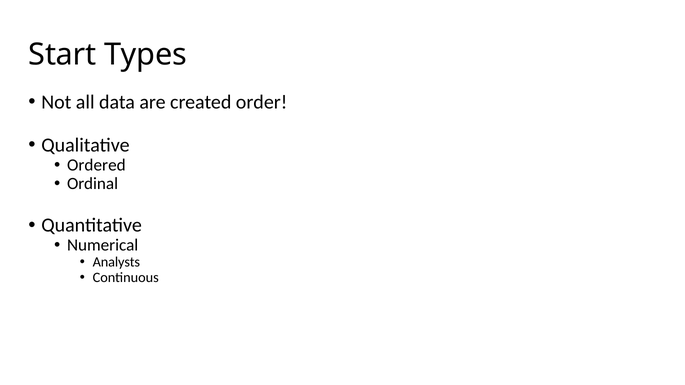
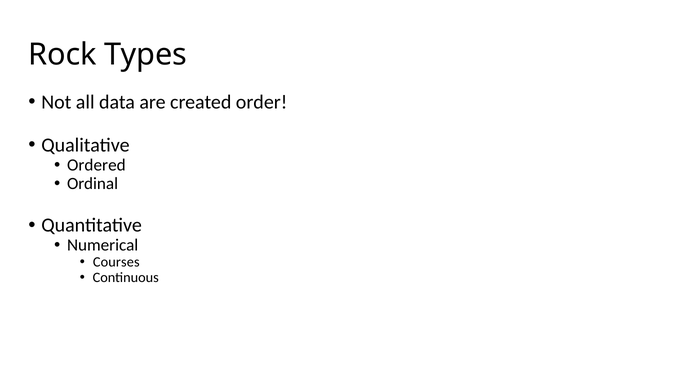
Start: Start -> Rock
Analysts: Analysts -> Courses
